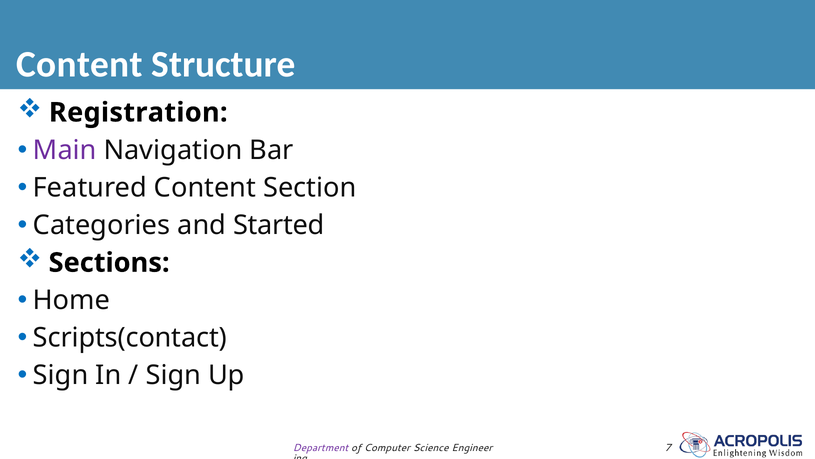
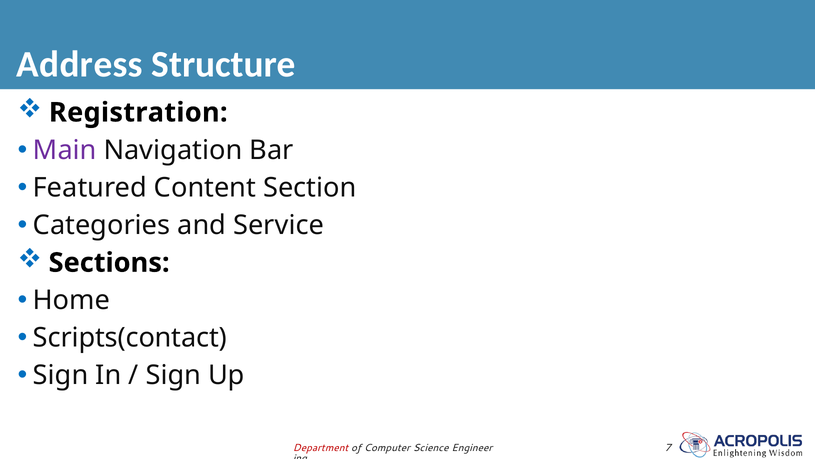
Content at (80, 64): Content -> Address
Started: Started -> Service
Department colour: purple -> red
